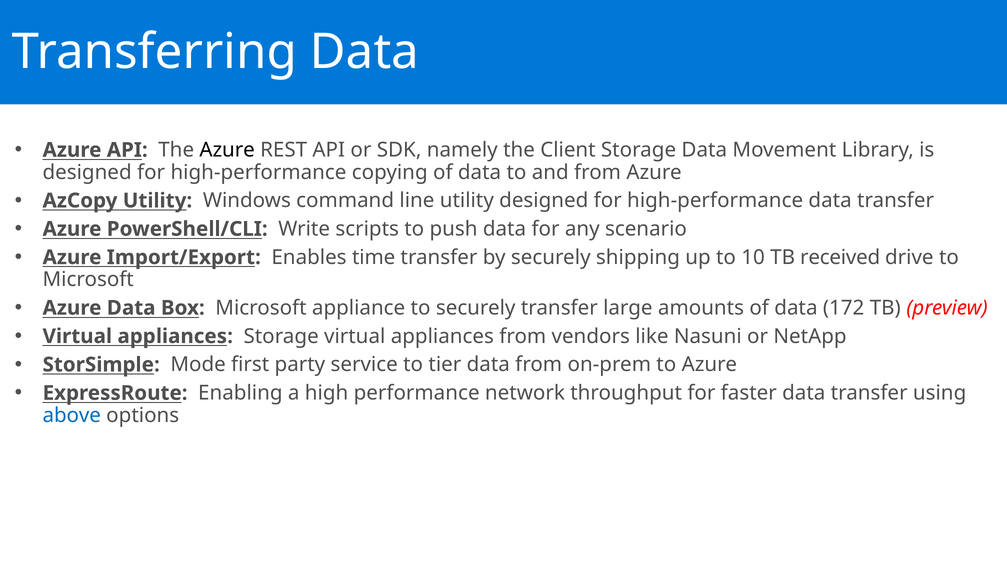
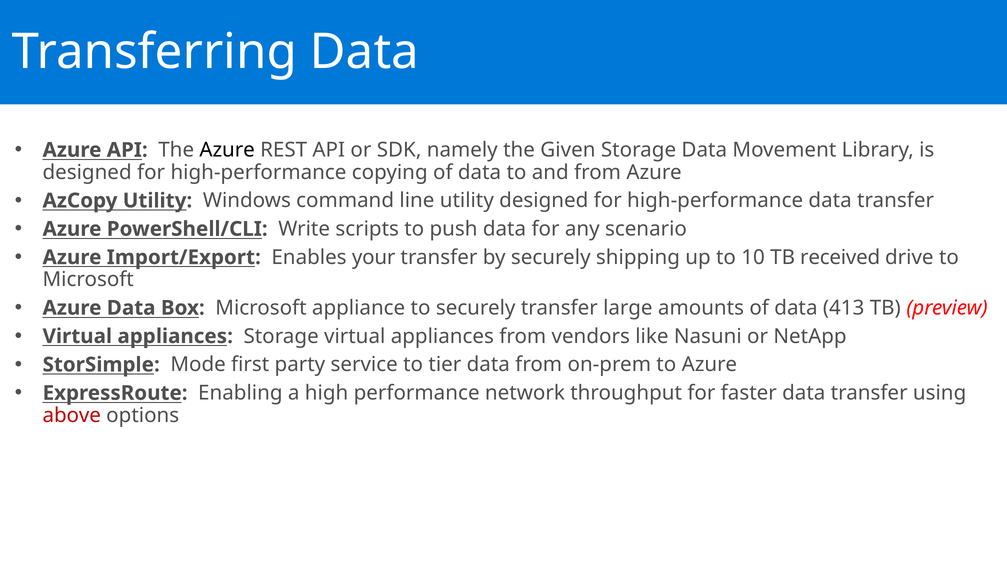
Client: Client -> Given
time: time -> your
172: 172 -> 413
above colour: blue -> red
